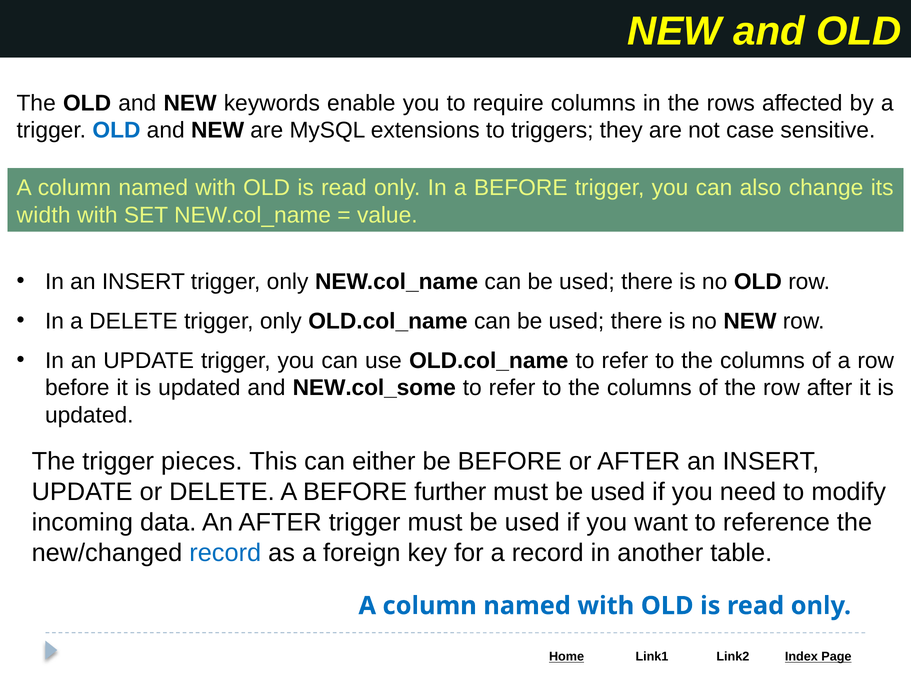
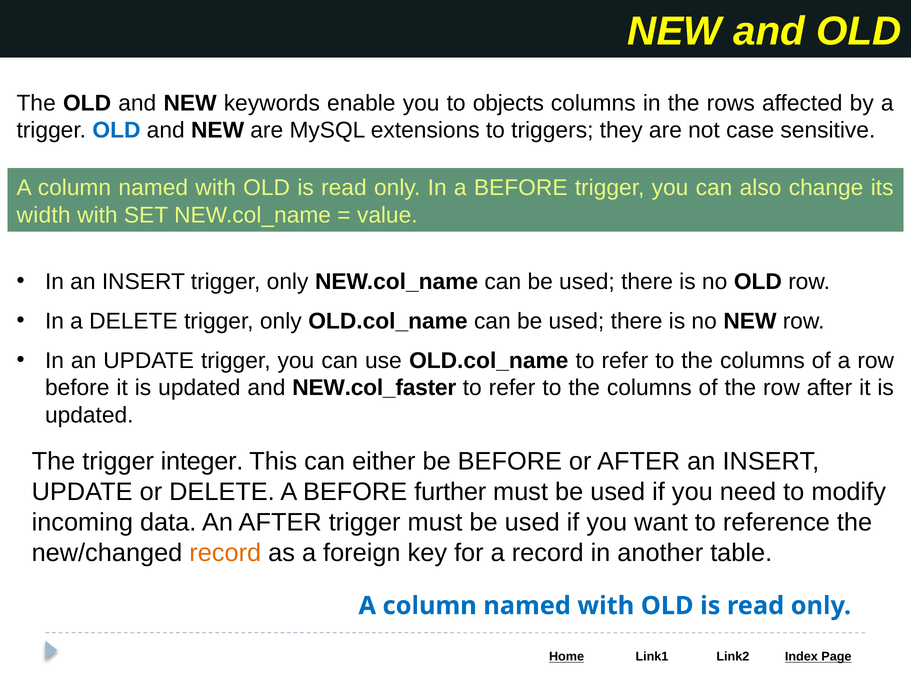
require: require -> objects
NEW.col_some: NEW.col_some -> NEW.col_faster
pieces: pieces -> integer
record at (225, 553) colour: blue -> orange
